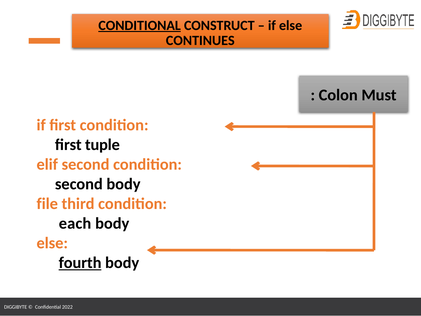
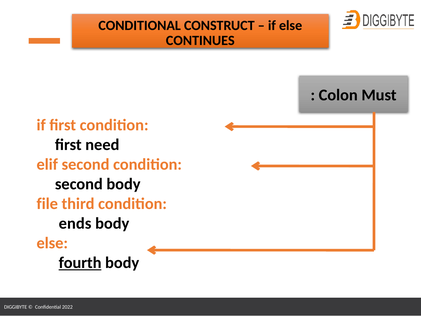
CONDITIONAL underline: present -> none
tuple: tuple -> need
each: each -> ends
